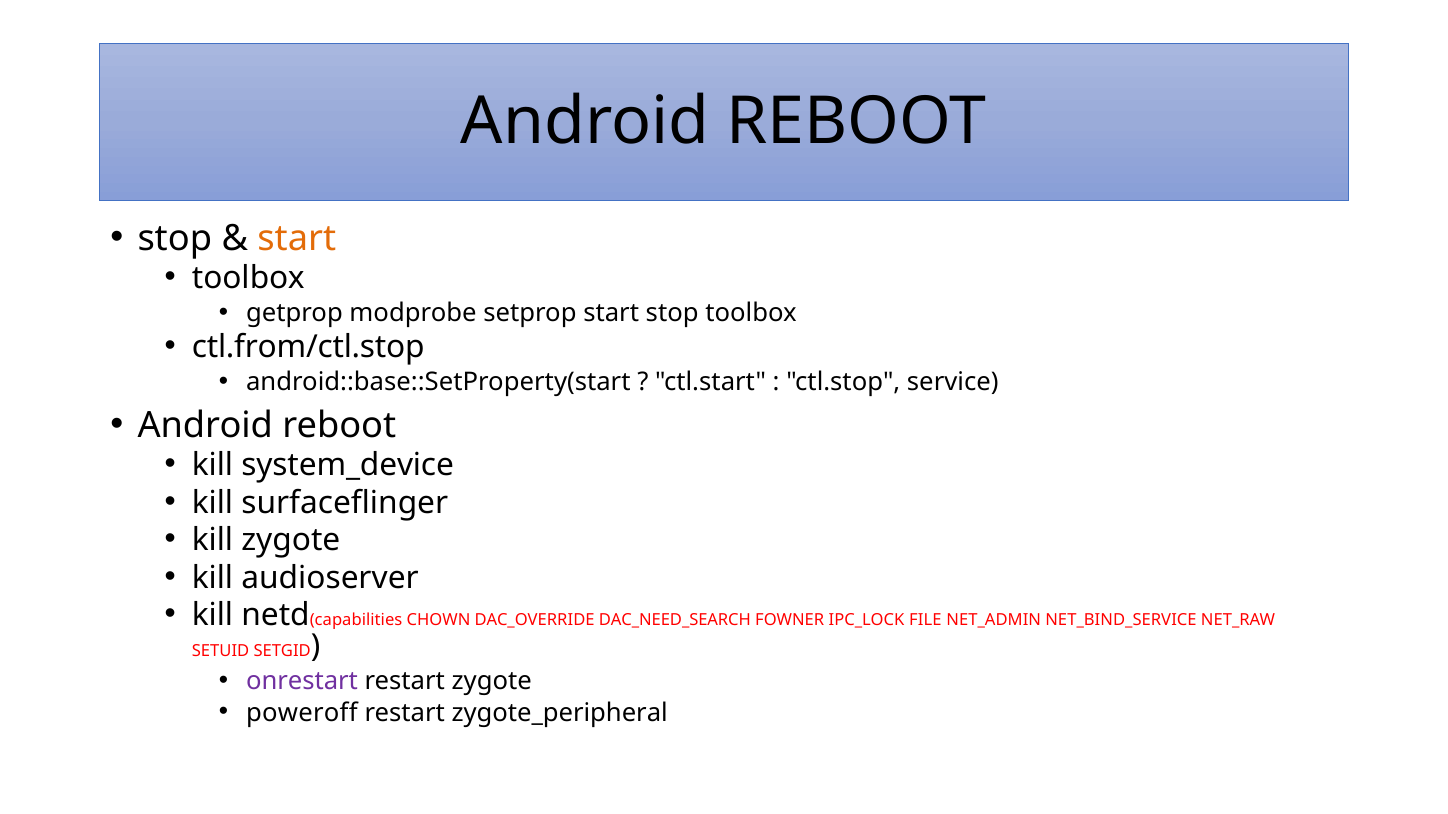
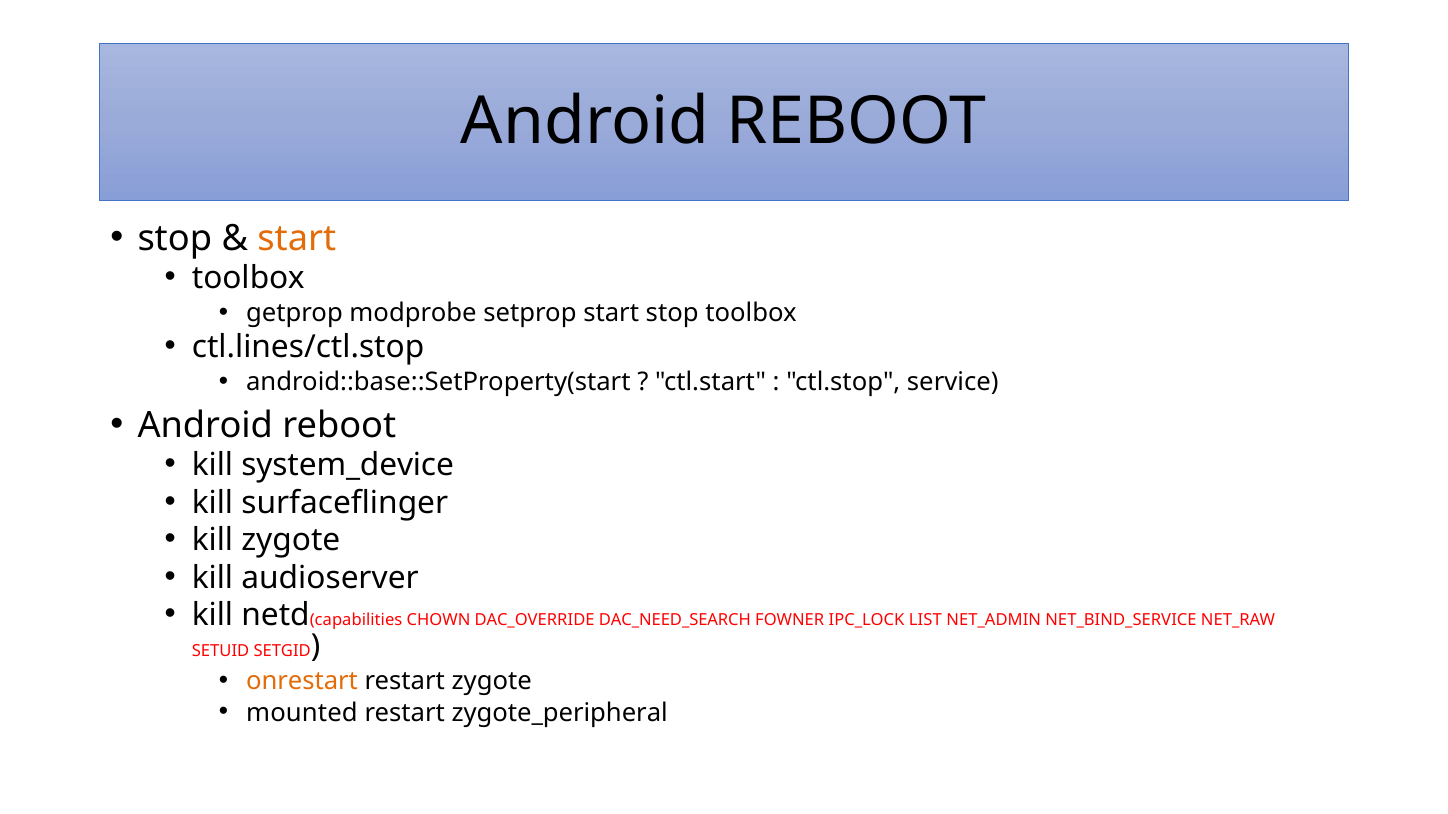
ctl.from/ctl.stop: ctl.from/ctl.stop -> ctl.lines/ctl.stop
FILE: FILE -> LIST
onrestart colour: purple -> orange
poweroff: poweroff -> mounted
